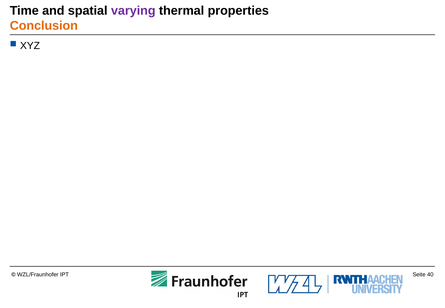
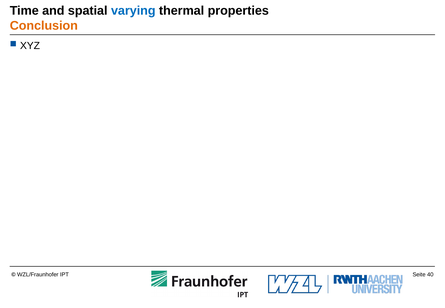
varying colour: purple -> blue
